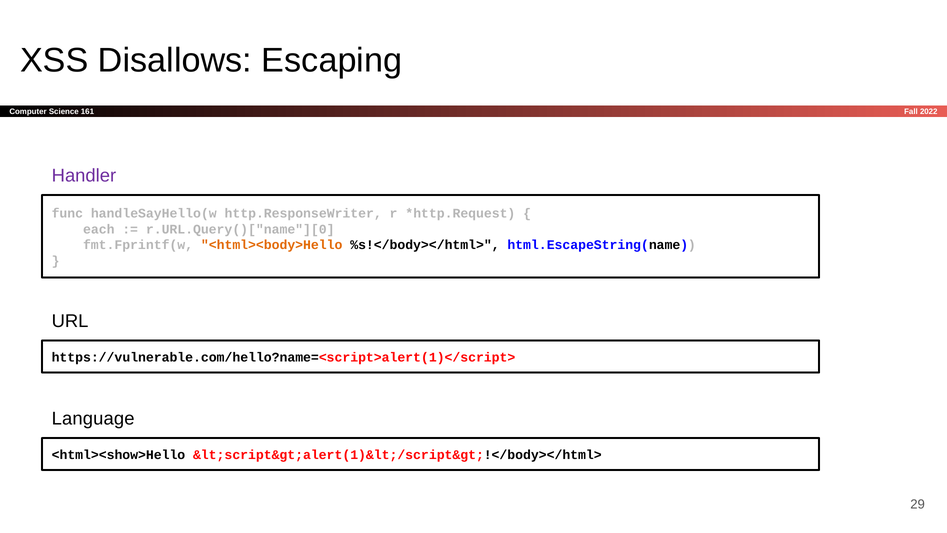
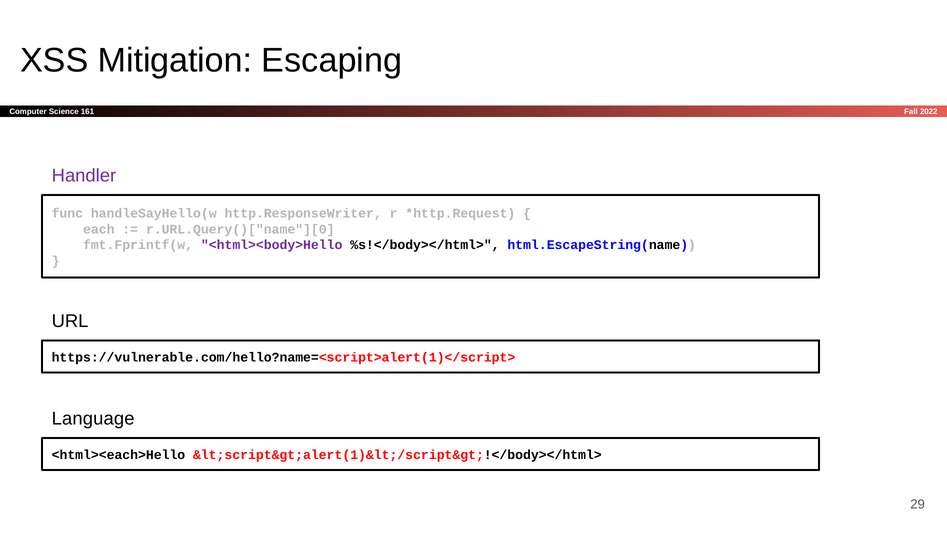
Disallows: Disallows -> Mitigation
<html><body>Hello colour: orange -> purple
<html><show>Hello: <html><show>Hello -> <html><each>Hello
